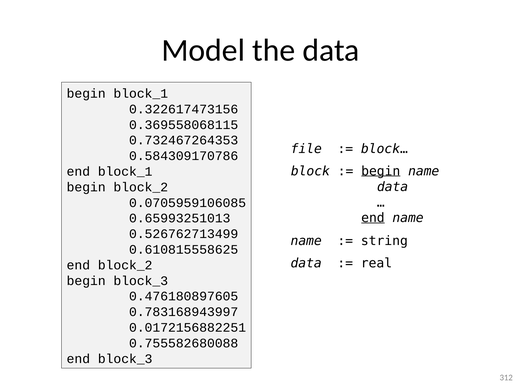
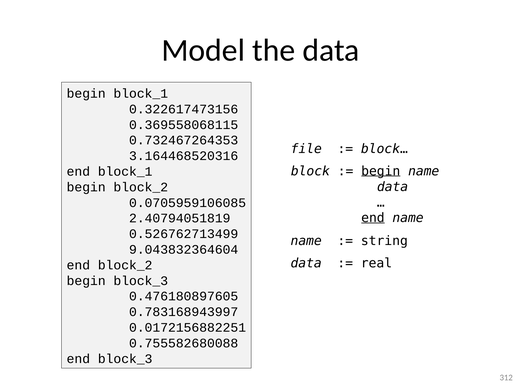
0.584309170786: 0.584309170786 -> 3.164468520316
0.65993251013: 0.65993251013 -> 2.40794051819
0.610815558625: 0.610815558625 -> 9.043832364604
